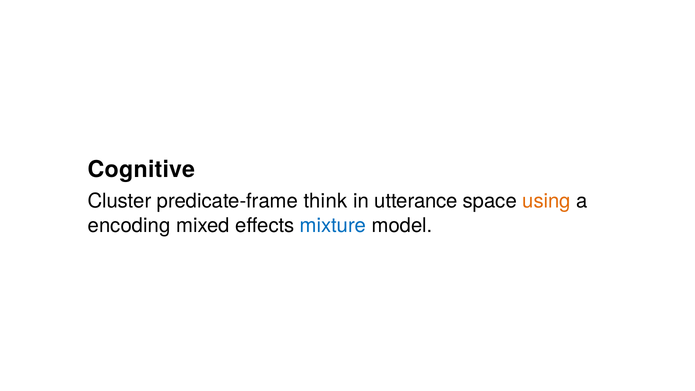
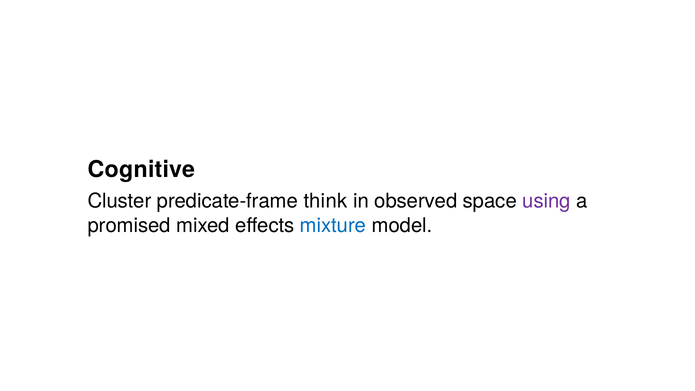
utterance: utterance -> observed
using colour: orange -> purple
encoding: encoding -> promised
